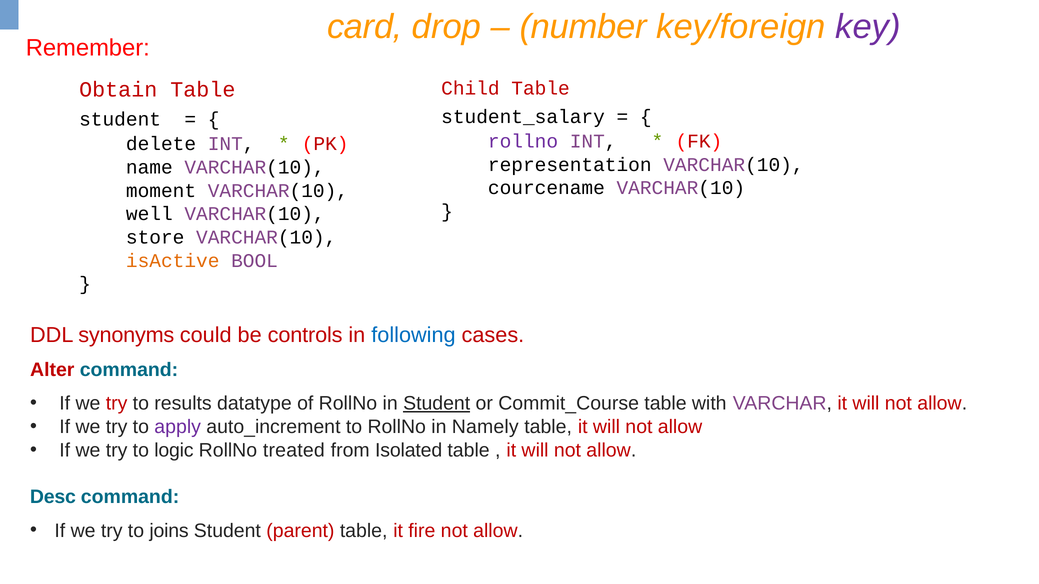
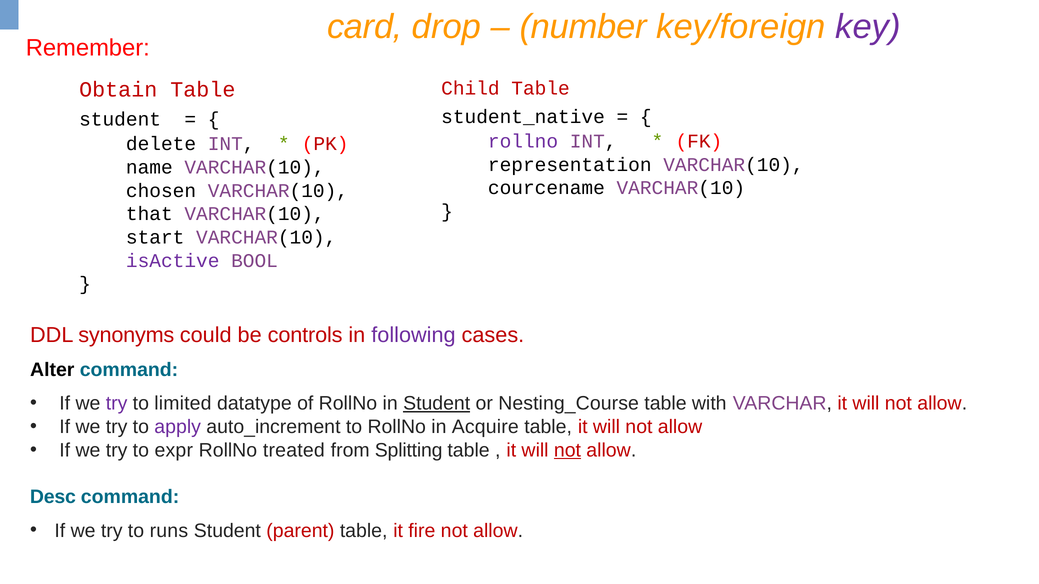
student_salary: student_salary -> student_native
moment: moment -> chosen
well: well -> that
store: store -> start
isActive colour: orange -> purple
following colour: blue -> purple
Alter colour: red -> black
try at (117, 404) colour: red -> purple
results: results -> limited
Commit_Course: Commit_Course -> Nesting_Course
Namely: Namely -> Acquire
logic: logic -> expr
Isolated: Isolated -> Splitting
not at (567, 451) underline: none -> present
joins: joins -> runs
